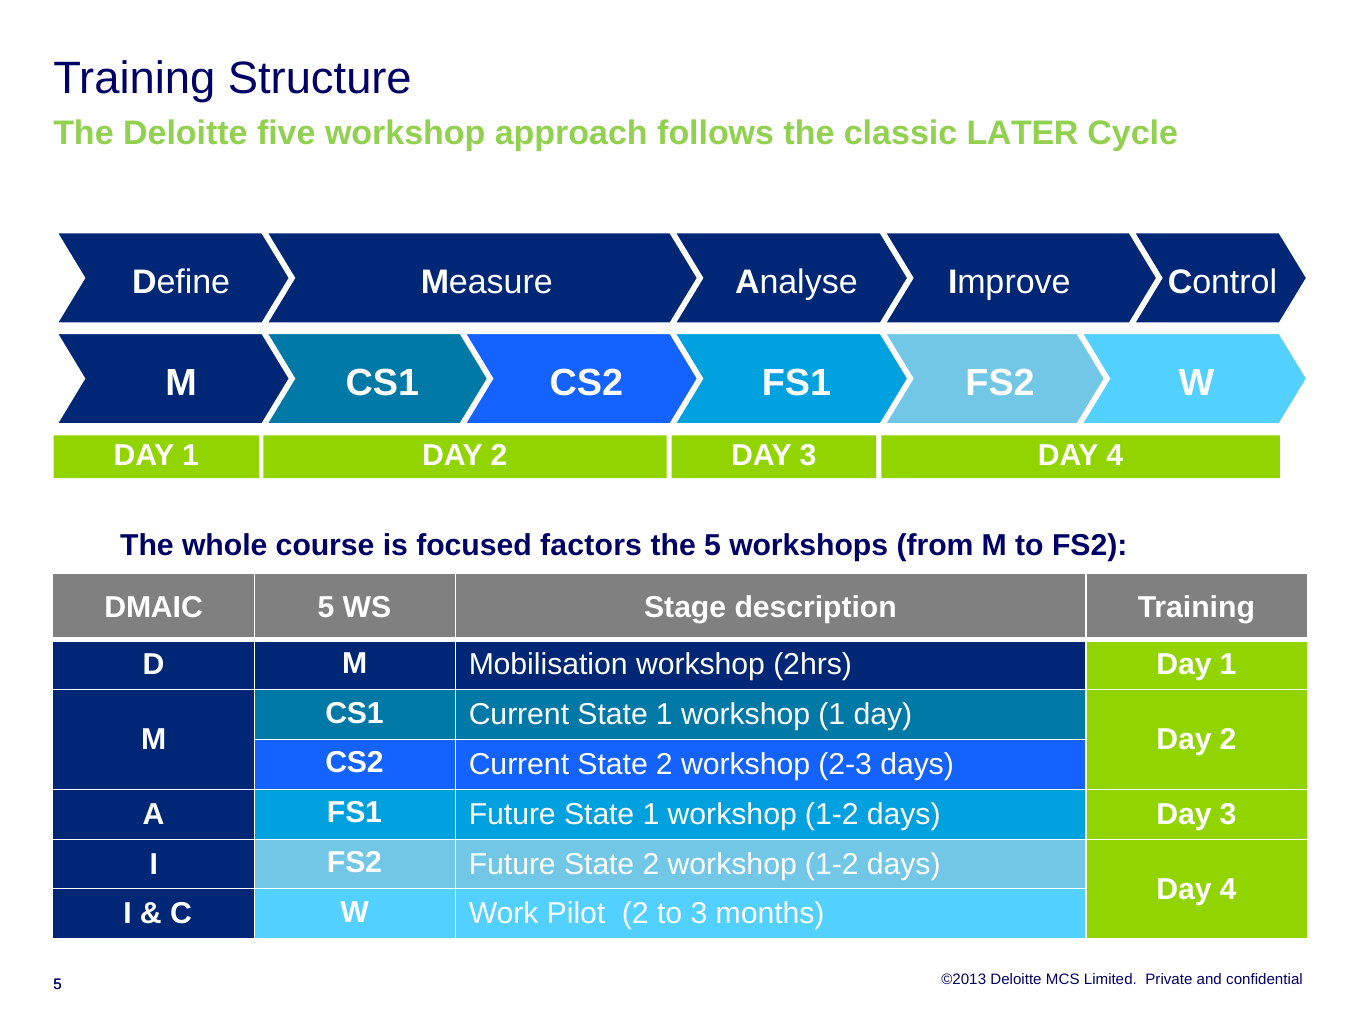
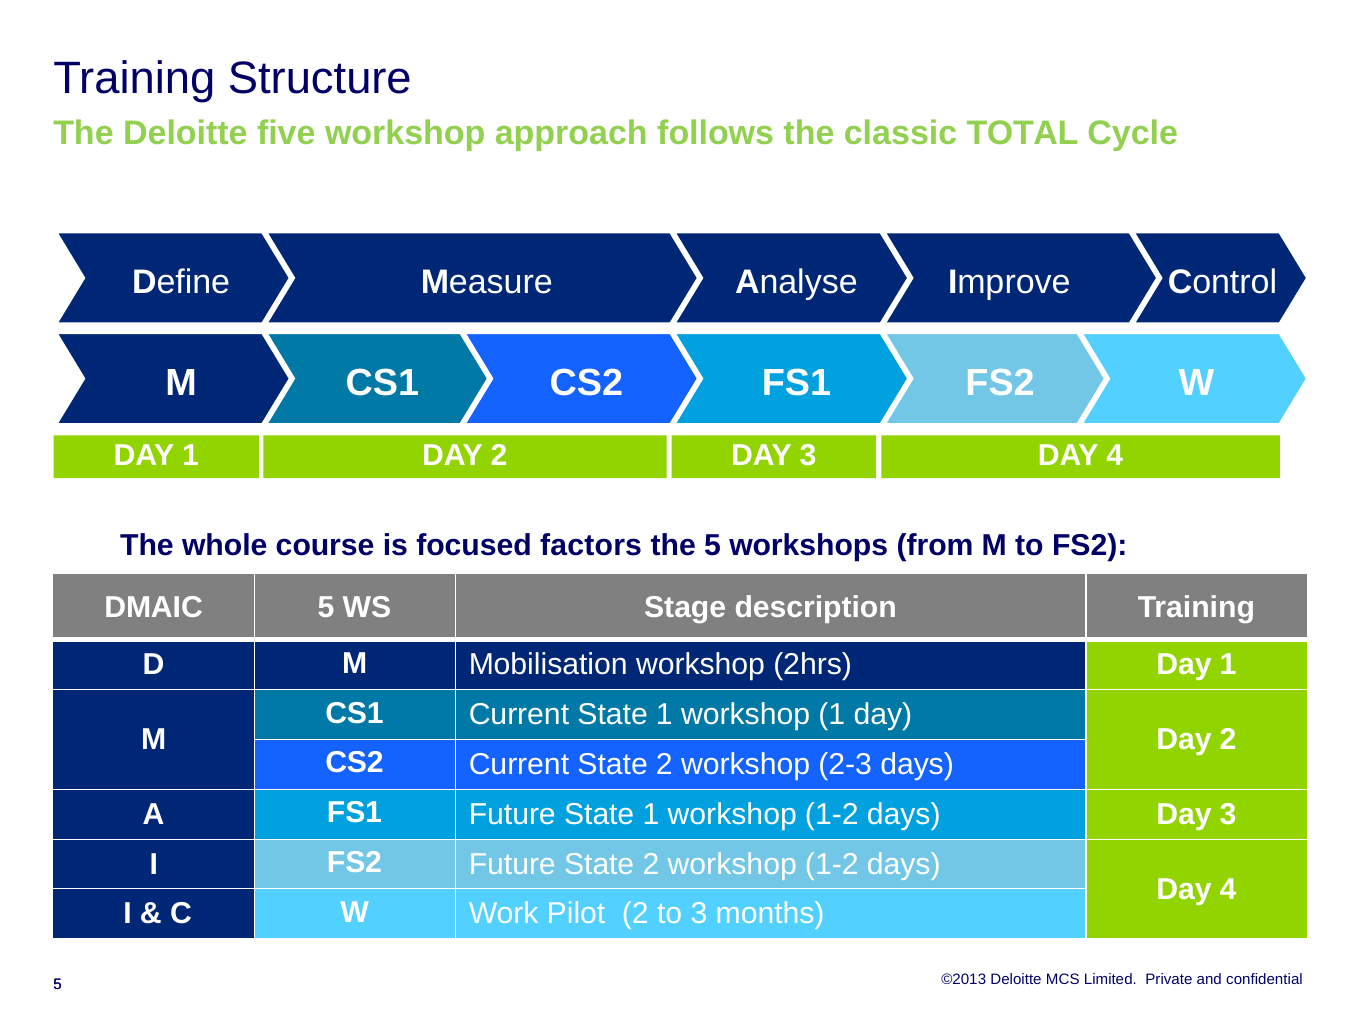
LATER: LATER -> TOTAL
